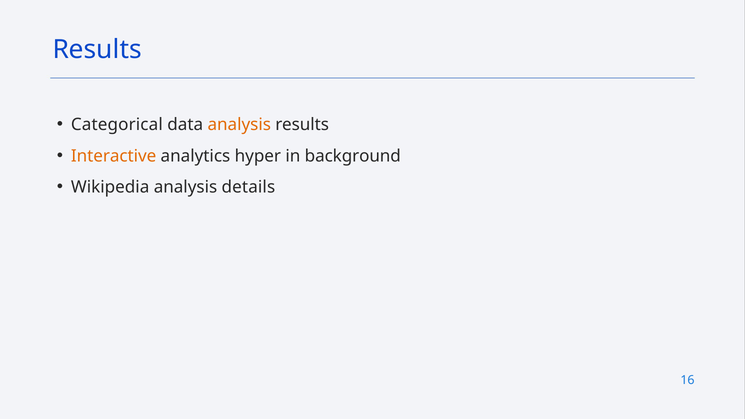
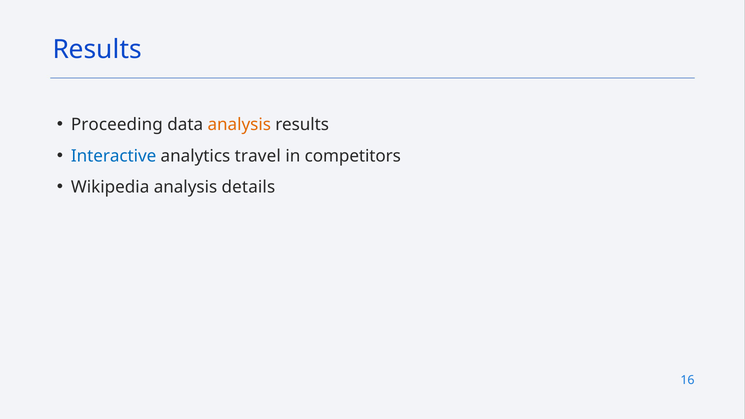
Categorical: Categorical -> Proceeding
Interactive colour: orange -> blue
hyper: hyper -> travel
background: background -> competitors
